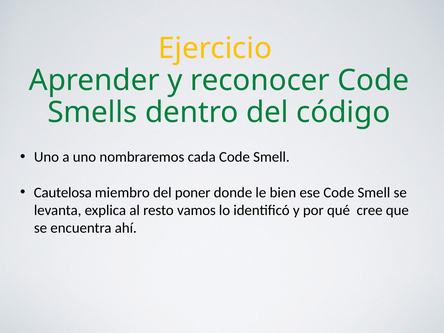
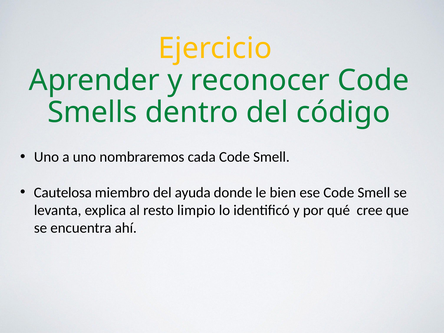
poner: poner -> ayuda
vamos: vamos -> limpio
